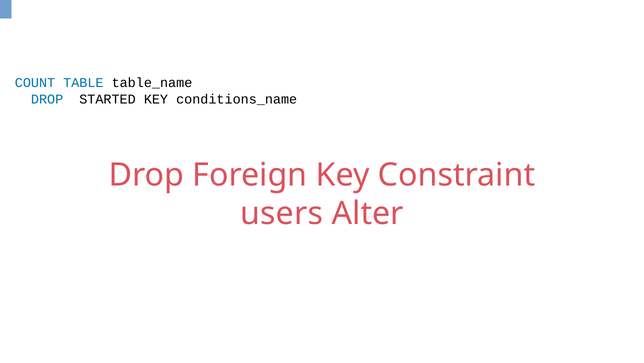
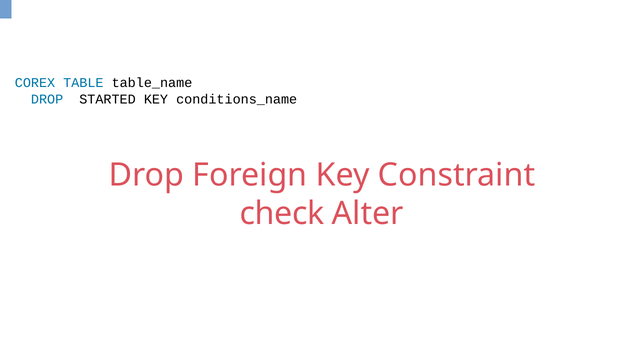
COUNT: COUNT -> COREX
users: users -> check
